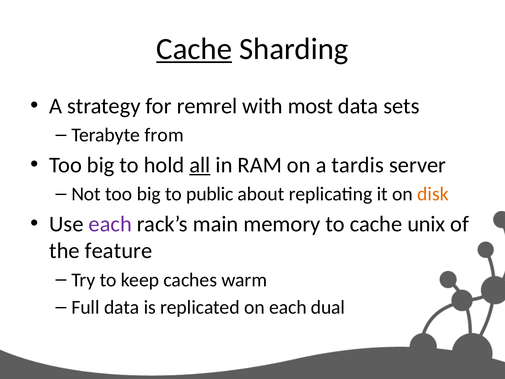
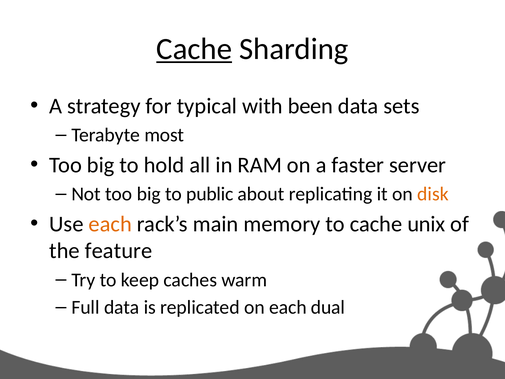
remrel: remrel -> typical
most: most -> been
from: from -> most
all underline: present -> none
tardis: tardis -> faster
each at (110, 224) colour: purple -> orange
